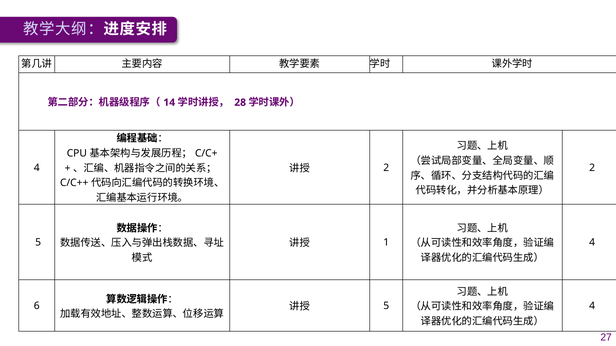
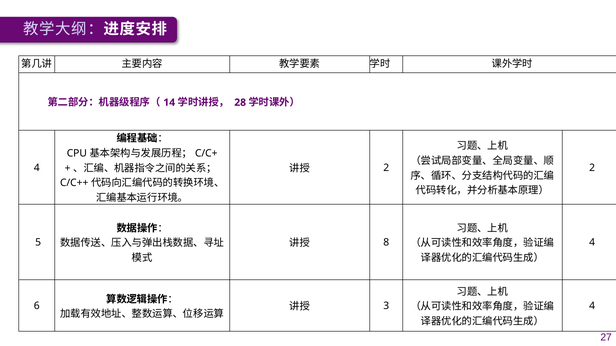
1: 1 -> 8
5 at (386, 306): 5 -> 3
